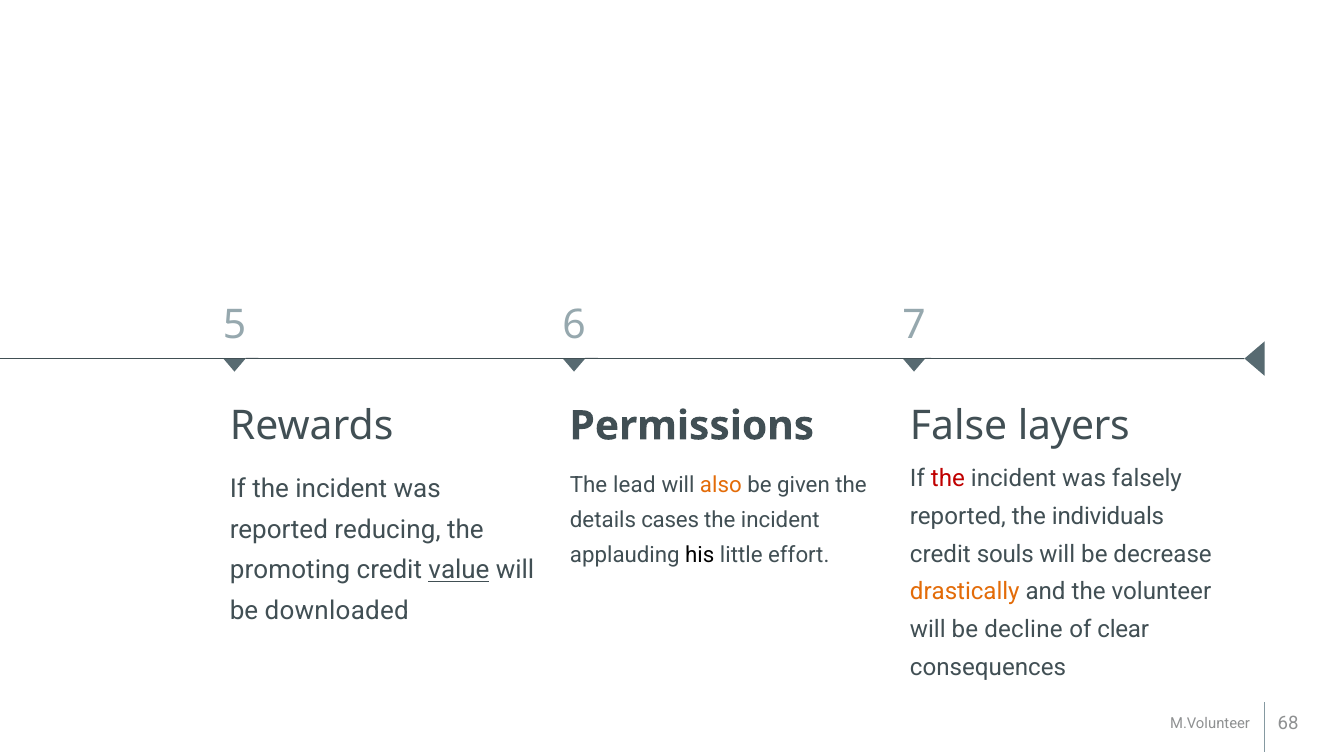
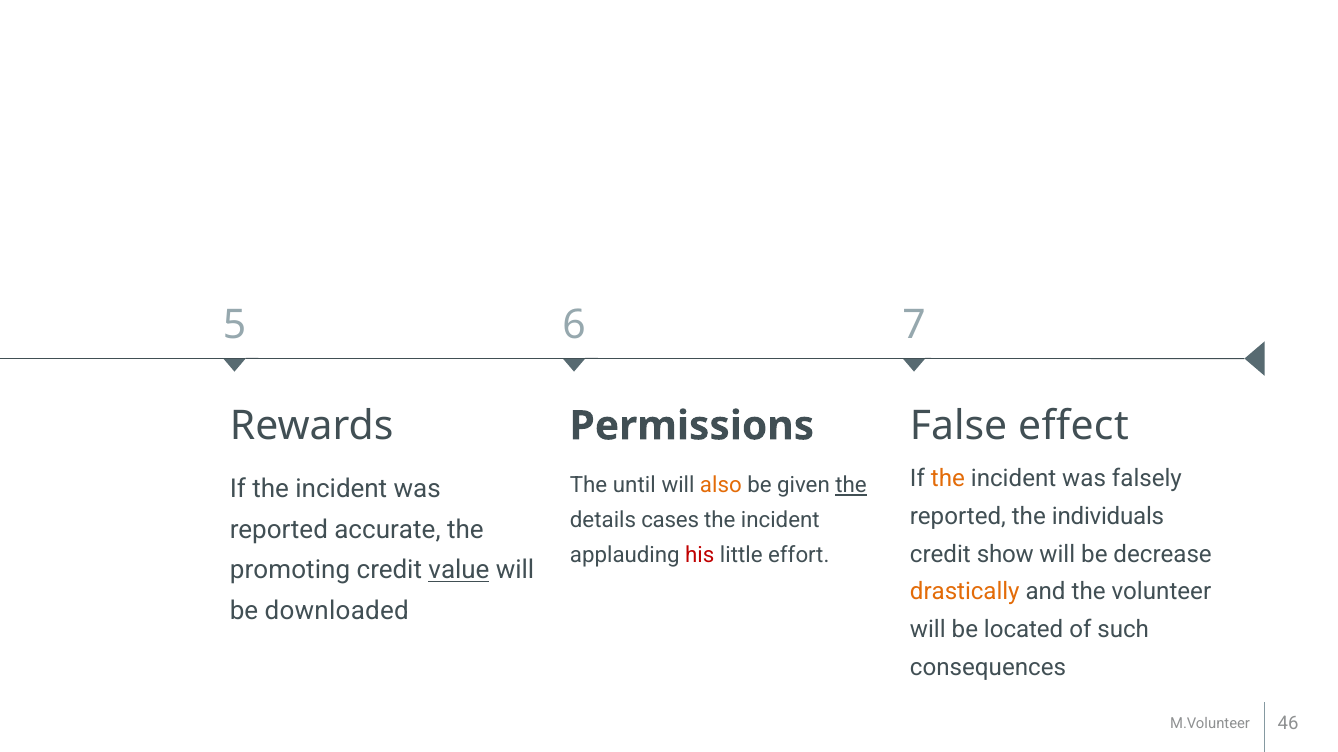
layers: layers -> effect
the at (948, 479) colour: red -> orange
lead: lead -> until
the at (851, 486) underline: none -> present
reducing: reducing -> accurate
souls: souls -> show
his colour: black -> red
decline: decline -> located
clear: clear -> such
68: 68 -> 46
